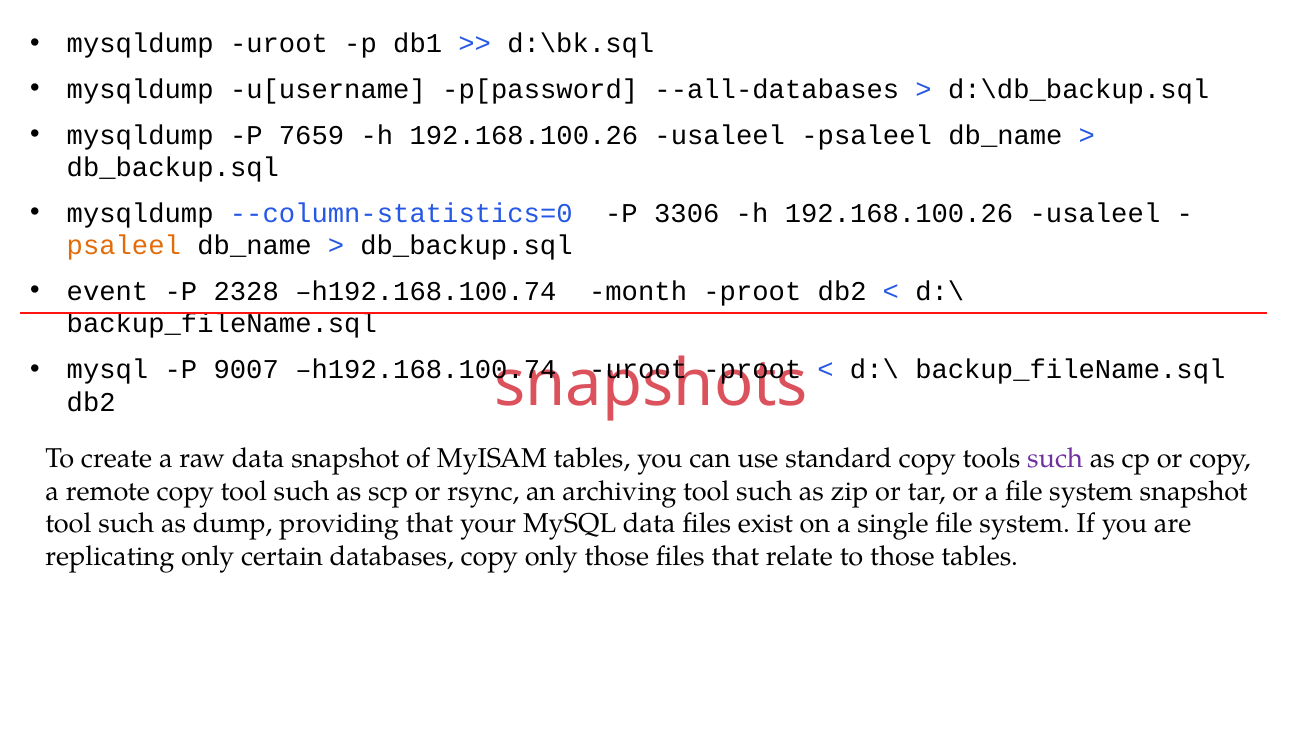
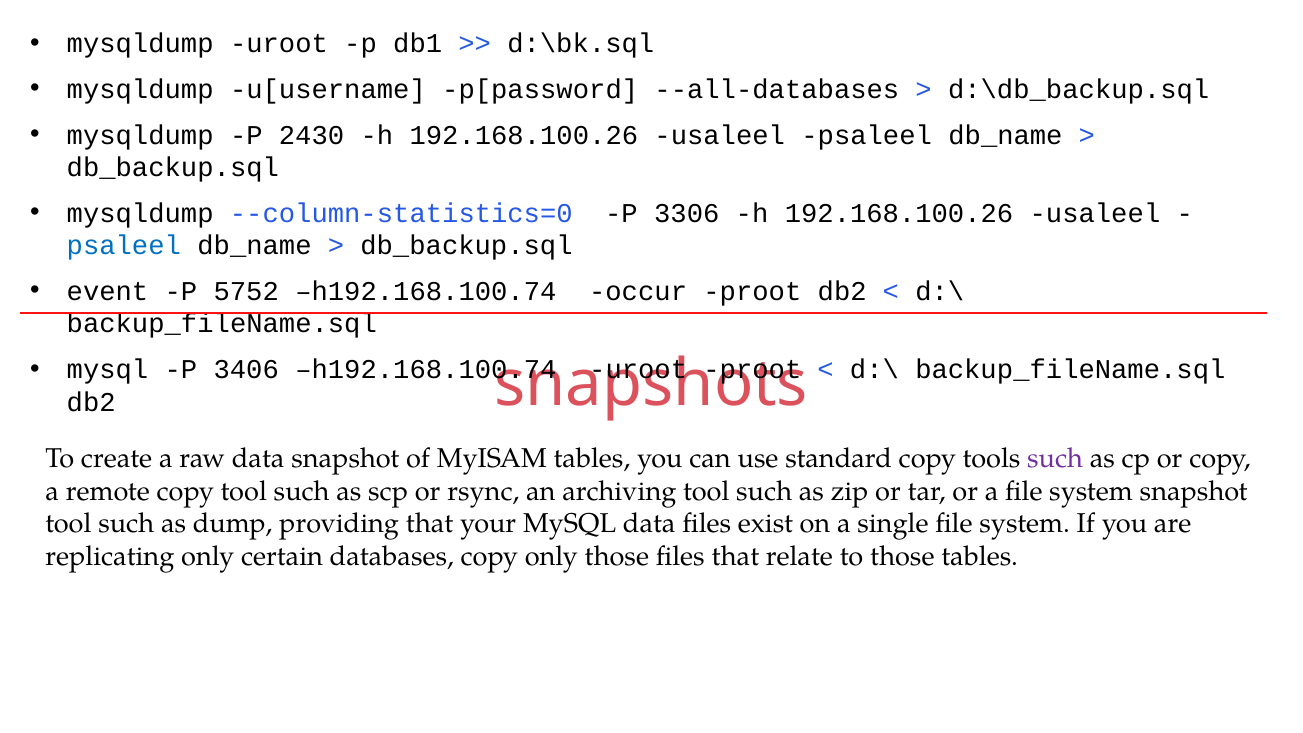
7659: 7659 -> 2430
psaleel at (124, 246) colour: orange -> blue
2328: 2328 -> 5752
month: month -> occur
9007: 9007 -> 3406
